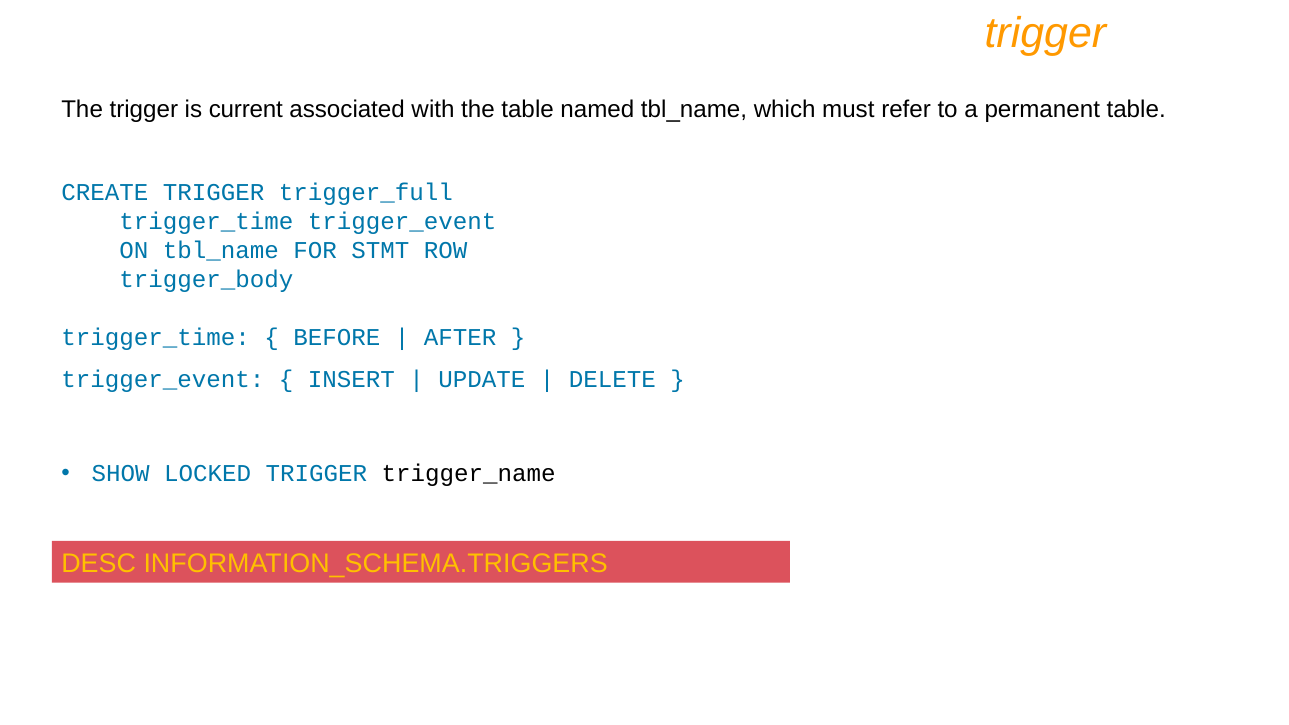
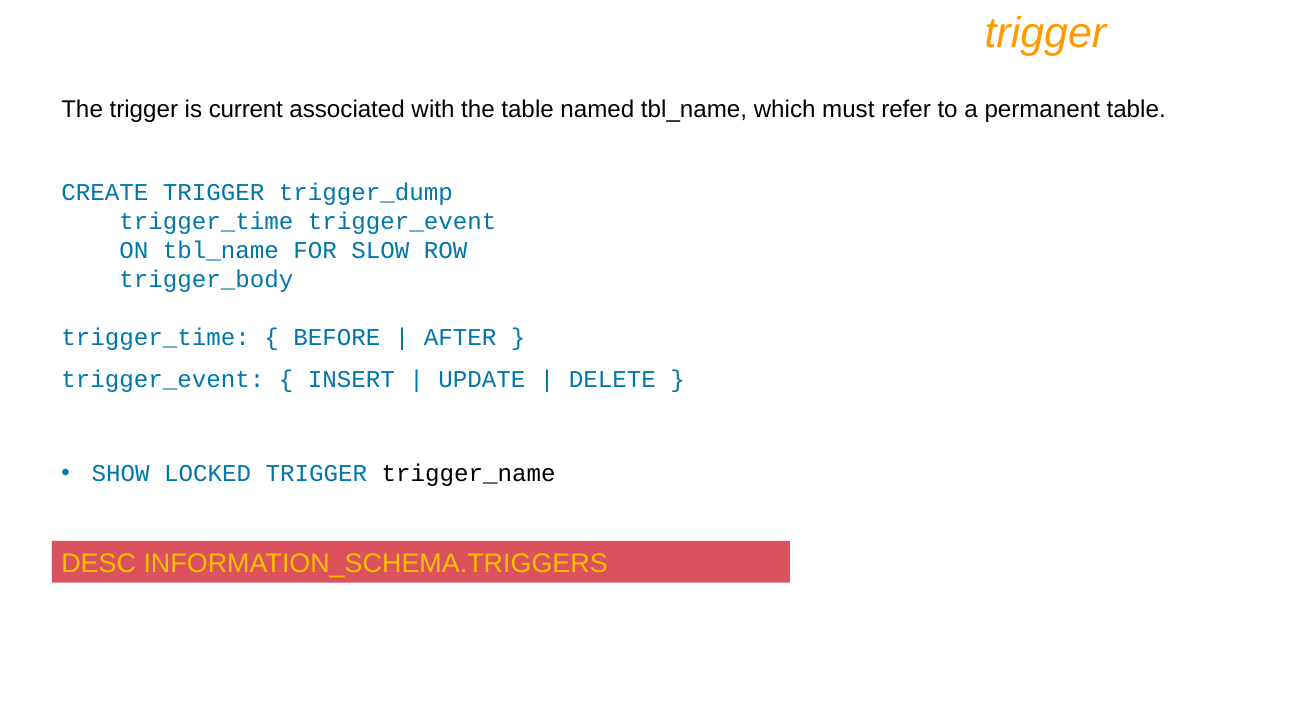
trigger_full: trigger_full -> trigger_dump
STMT: STMT -> SLOW
